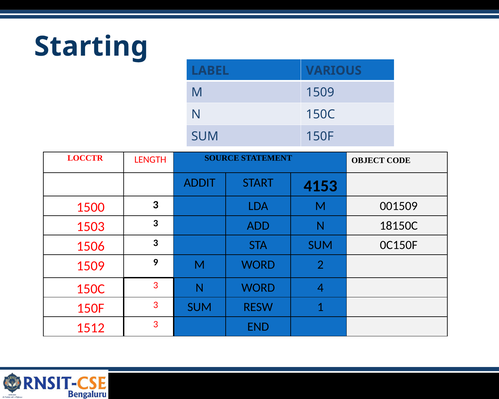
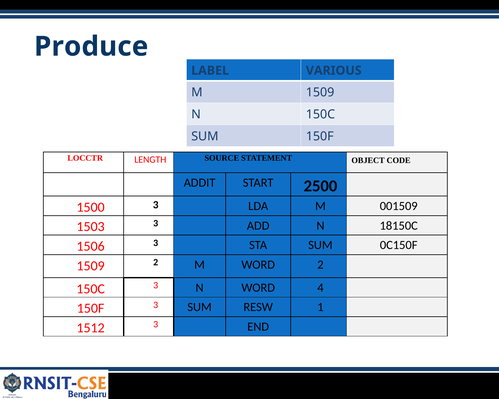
Starting: Starting -> Produce
4153: 4153 -> 2500
1509 9: 9 -> 2
